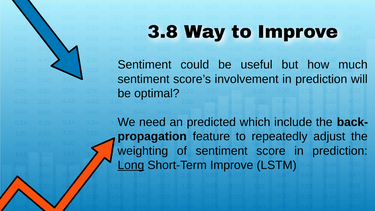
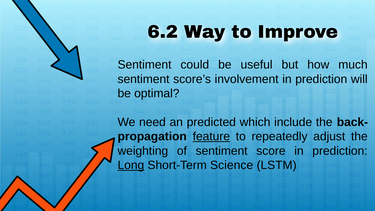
3.8: 3.8 -> 6.2
feature underline: none -> present
Short-Term Improve: Improve -> Science
